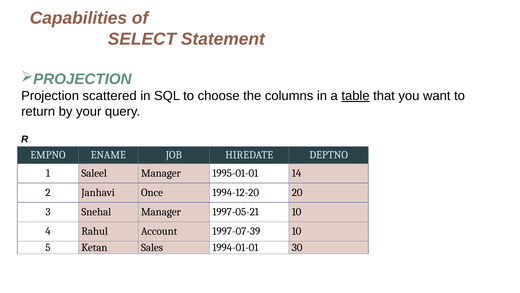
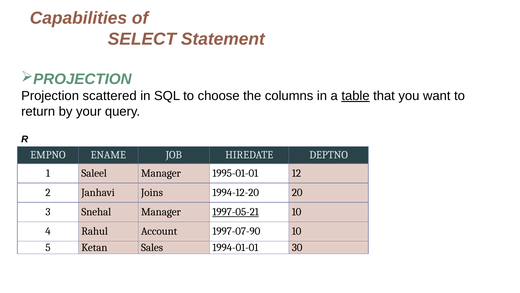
14: 14 -> 12
Once: Once -> Joins
1997-05-21 underline: none -> present
1997-07-39: 1997-07-39 -> 1997-07-90
